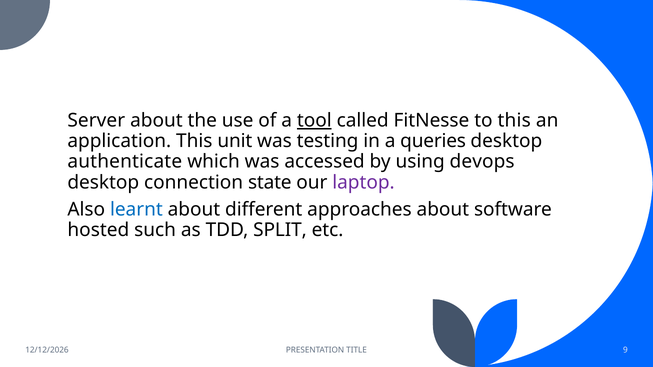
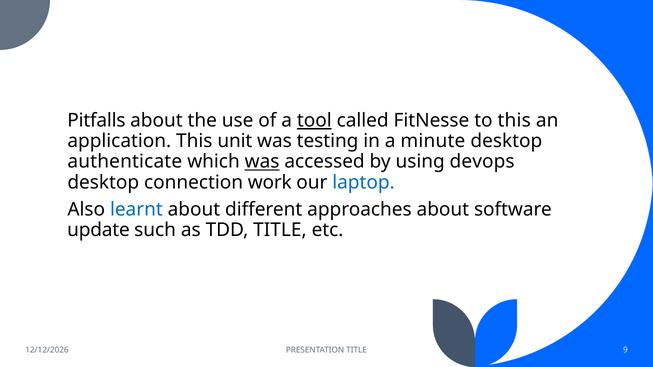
Server: Server -> Pitfalls
queries: queries -> minute
was at (262, 162) underline: none -> present
state: state -> work
laptop colour: purple -> blue
hosted: hosted -> update
TDD SPLIT: SPLIT -> TITLE
